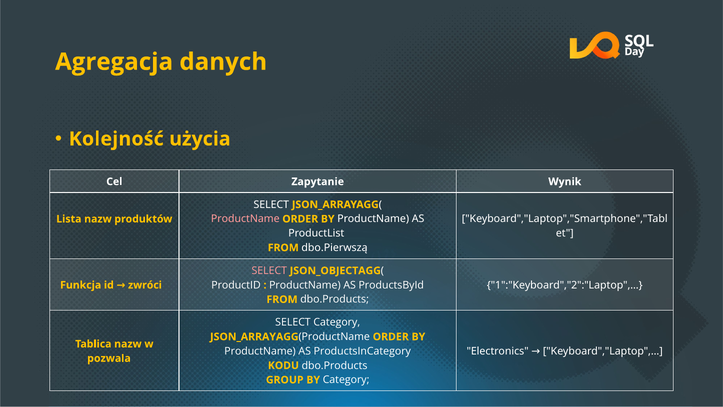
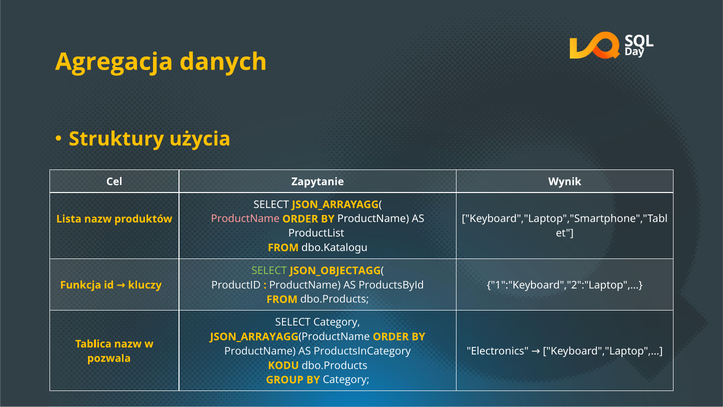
Kolejność: Kolejność -> Struktury
dbo.Pierwszą: dbo.Pierwszą -> dbo.Katalogu
SELECT at (269, 270) colour: pink -> light green
zwróci: zwróci -> kluczy
